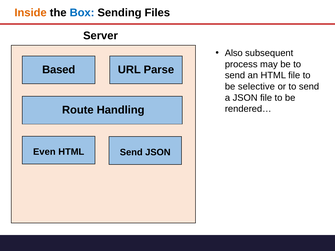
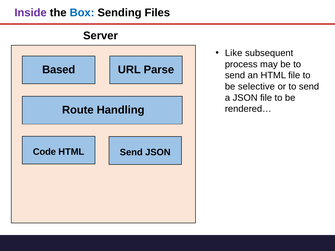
Inside colour: orange -> purple
Also: Also -> Like
Even: Even -> Code
